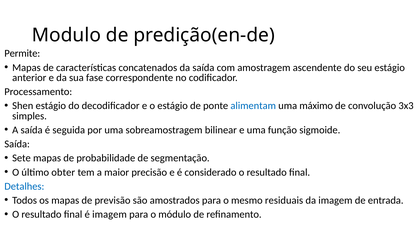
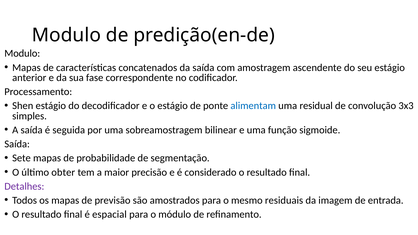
Permite at (22, 54): Permite -> Modulo
máximo: máximo -> residual
Detalhes colour: blue -> purple
é imagem: imagem -> espacial
